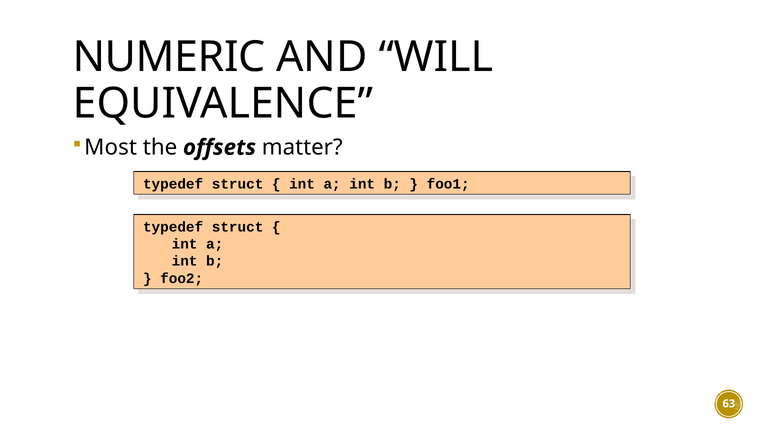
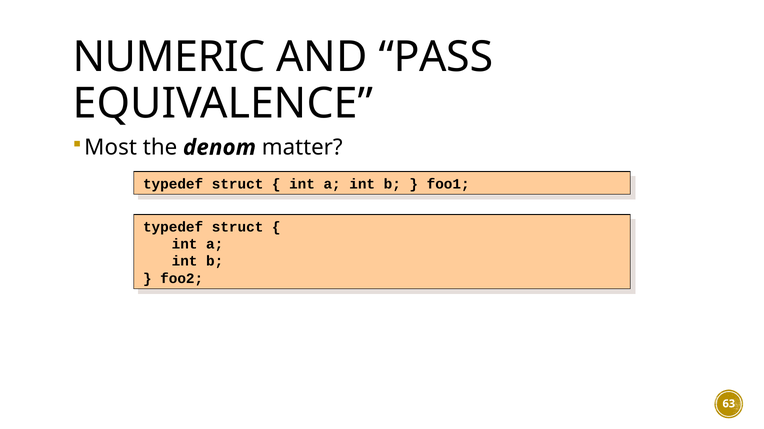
WILL: WILL -> PASS
offsets: offsets -> denom
